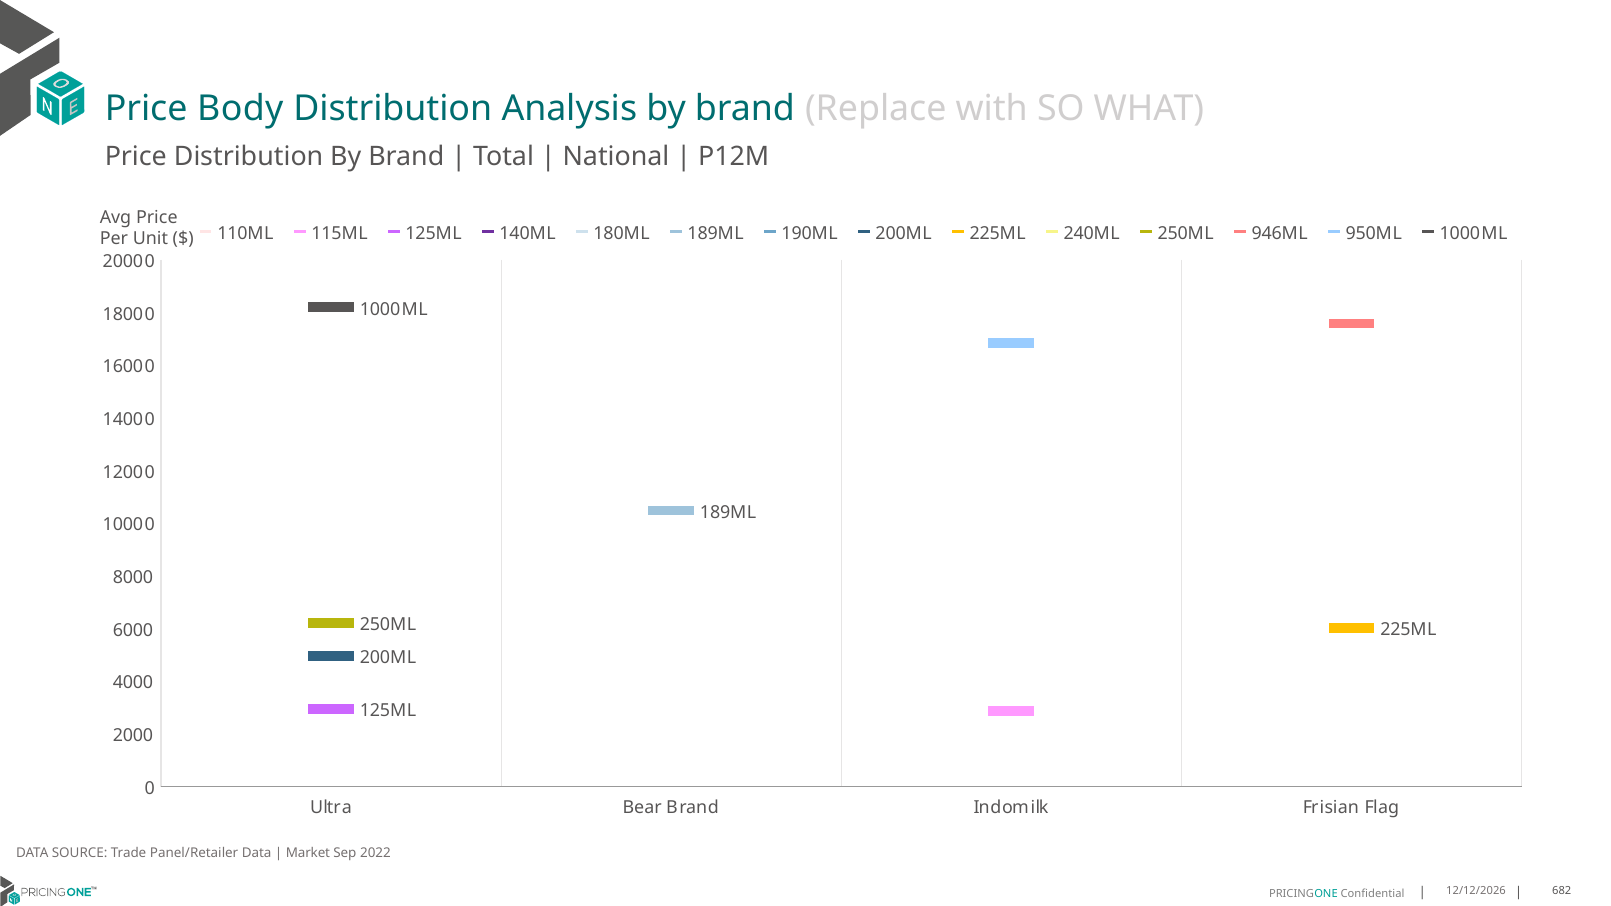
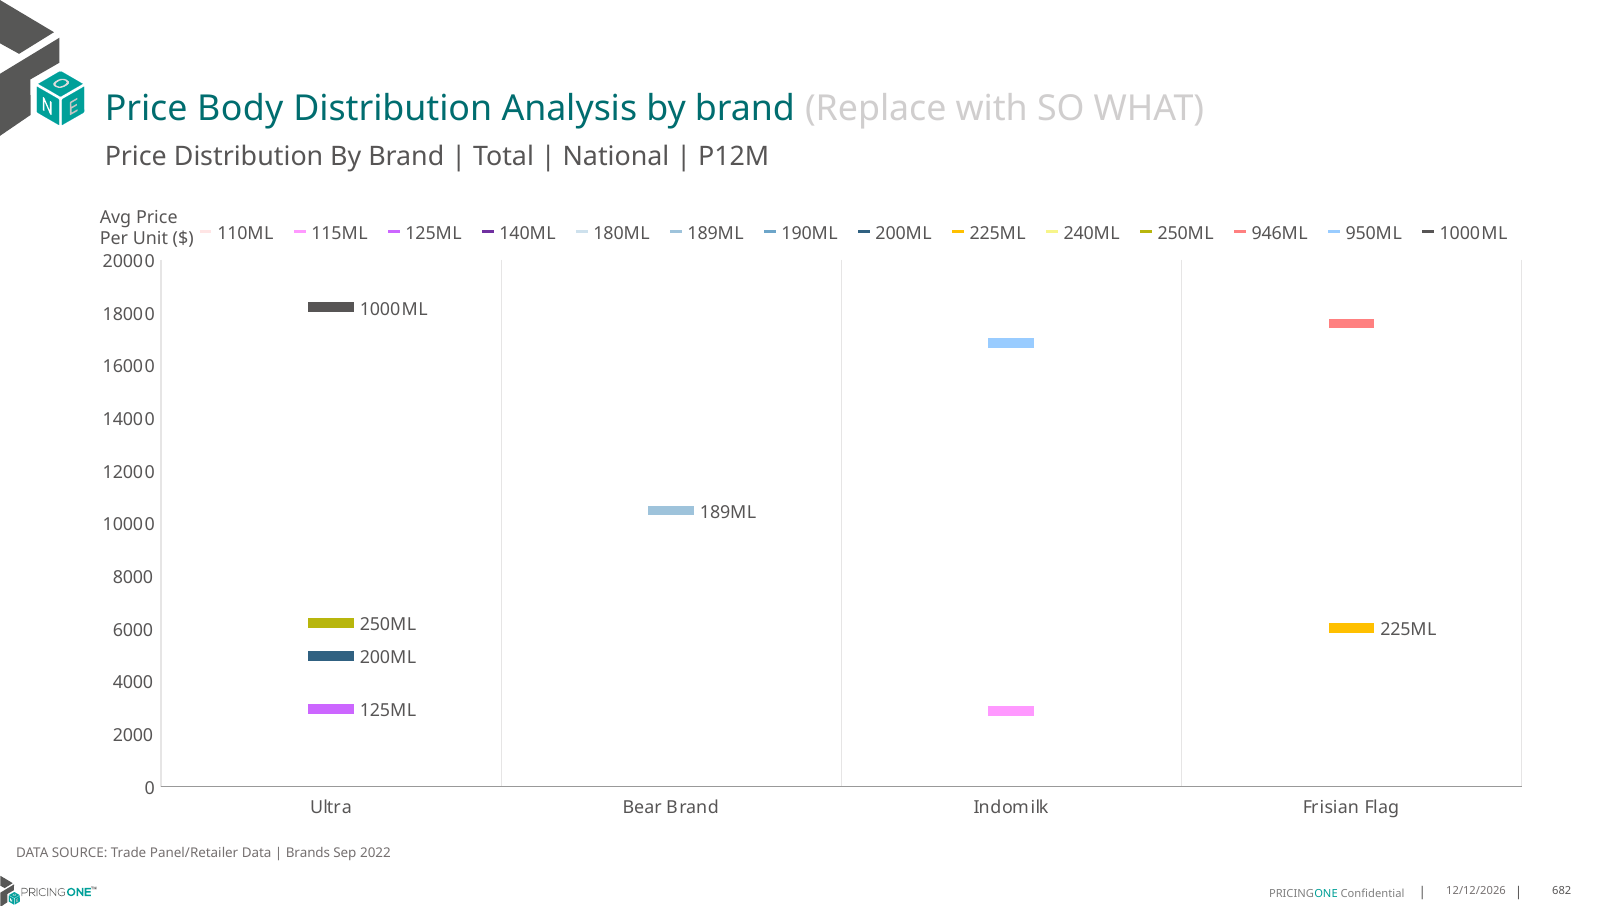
Market: Market -> Brands
